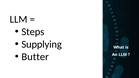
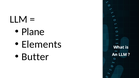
Steps: Steps -> Plane
Supplying: Supplying -> Elements
